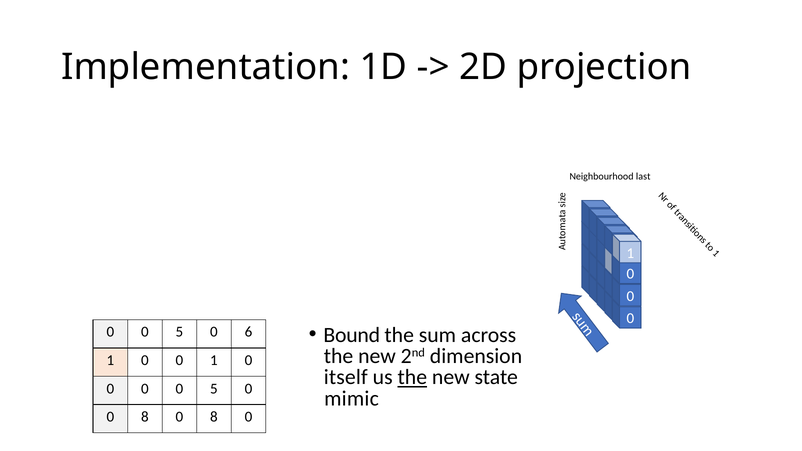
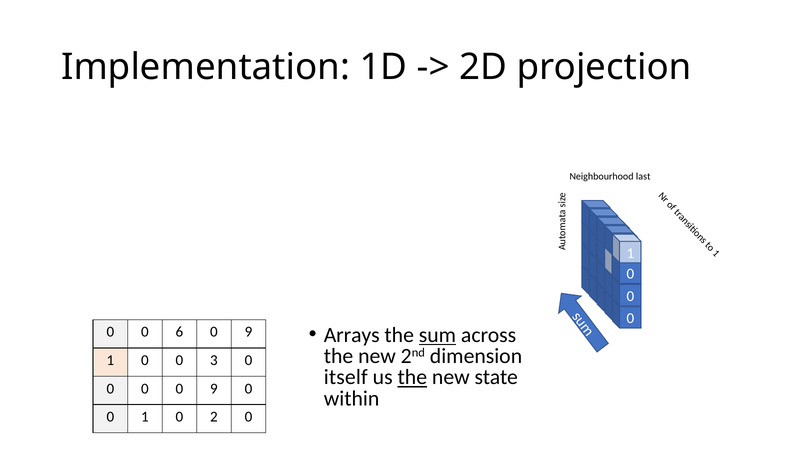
Bound: Bound -> Arrays
sum underline: none -> present
5 at (179, 332): 5 -> 6
6 at (248, 332): 6 -> 9
1 0 0 1: 1 -> 3
0 0 0 5: 5 -> 9
mimic: mimic -> within
8 at (145, 417): 8 -> 1
8 at (214, 417): 8 -> 2
